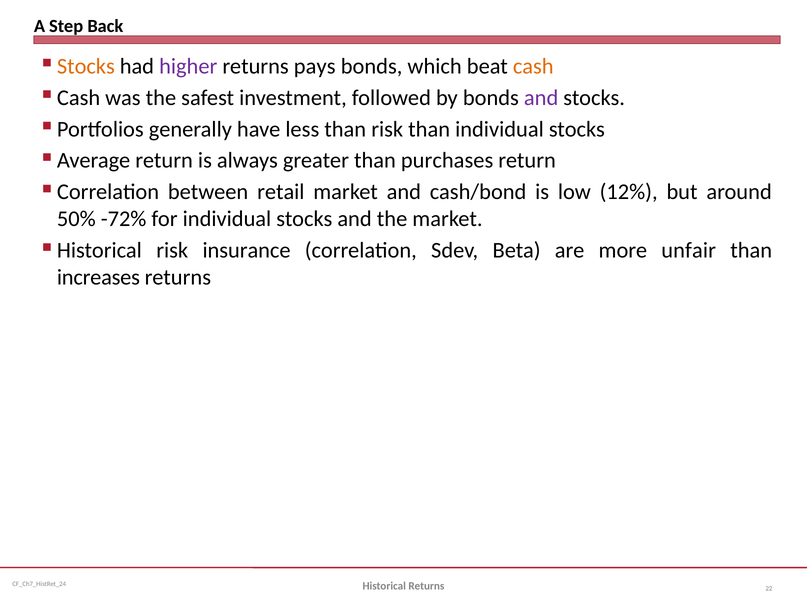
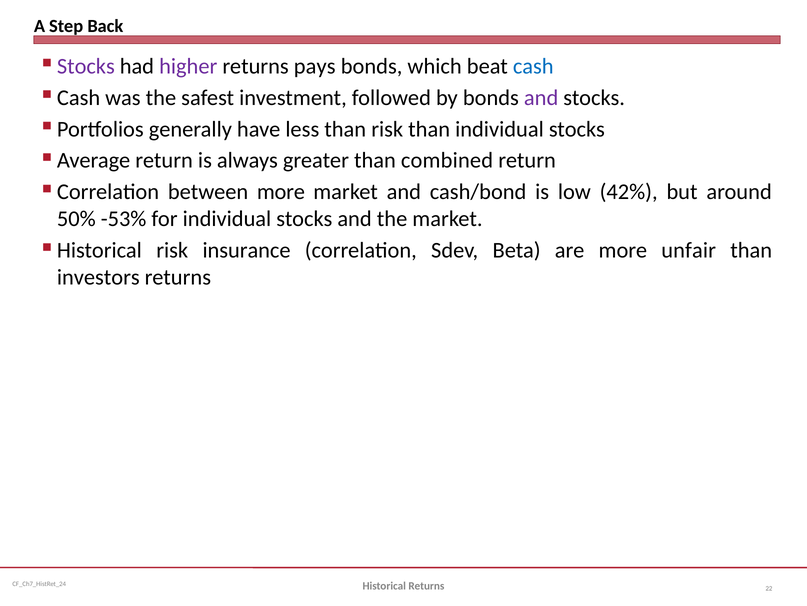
Stocks at (86, 66) colour: orange -> purple
cash at (533, 66) colour: orange -> blue
purchases: purchases -> combined
between retail: retail -> more
12%: 12% -> 42%
-72%: -72% -> -53%
increases: increases -> investors
